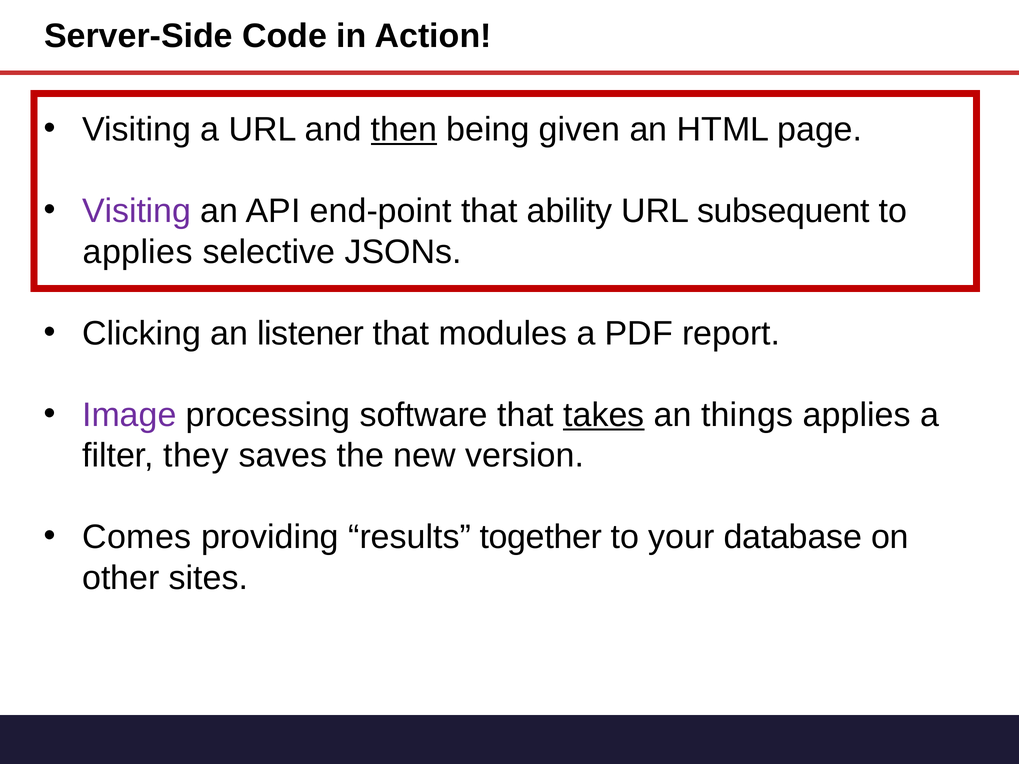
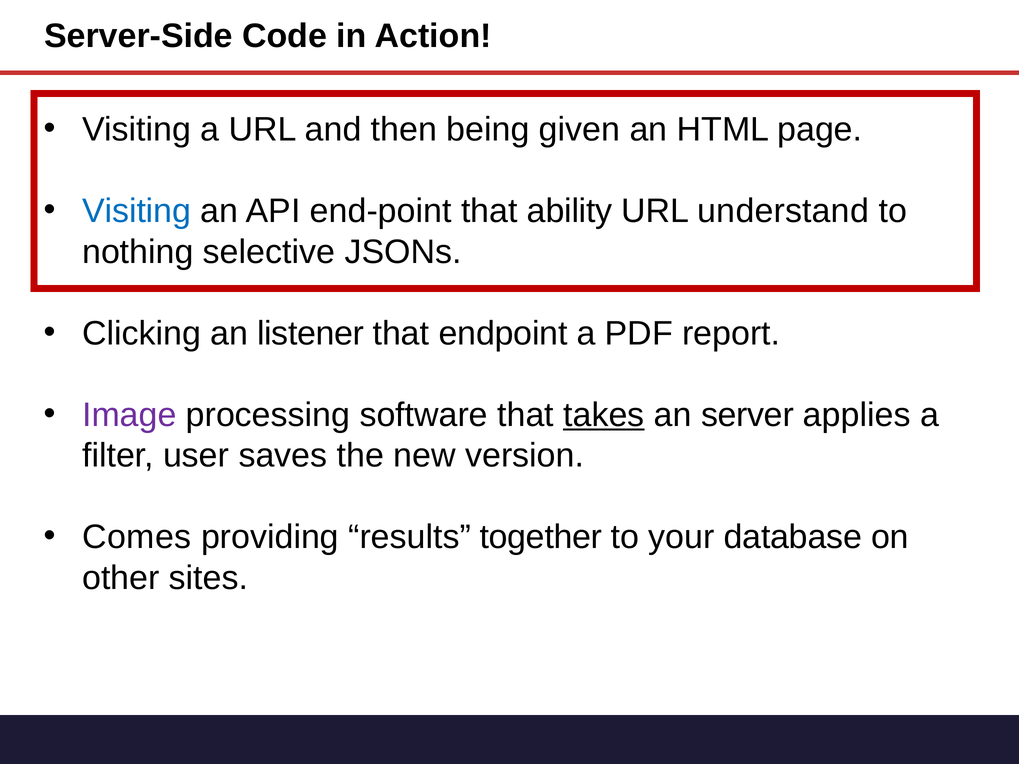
then underline: present -> none
Visiting at (137, 211) colour: purple -> blue
subsequent: subsequent -> understand
applies at (138, 252): applies -> nothing
modules: modules -> endpoint
things: things -> server
they: they -> user
